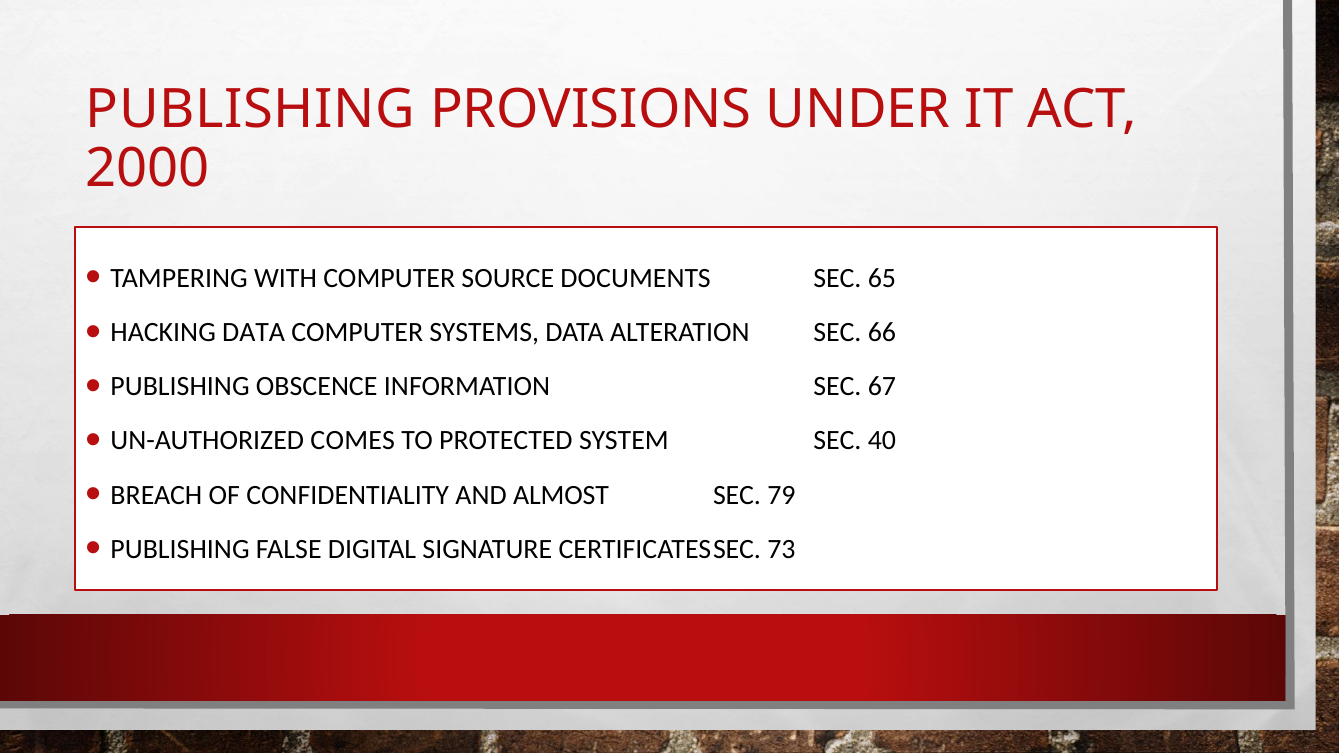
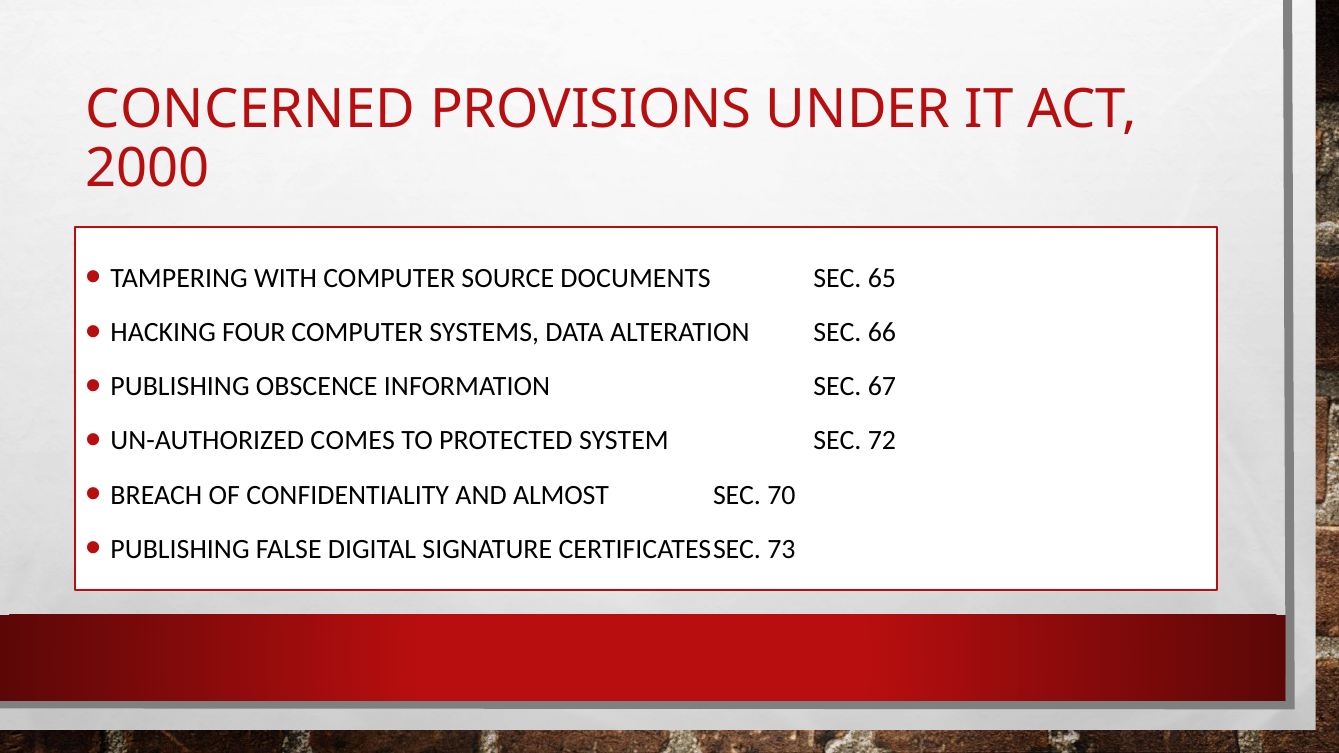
PUBLISHING at (250, 109): PUBLISHING -> CONCERNED
HACKING DATA: DATA -> FOUR
40: 40 -> 72
79: 79 -> 70
